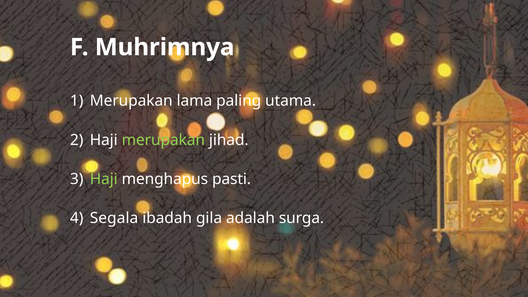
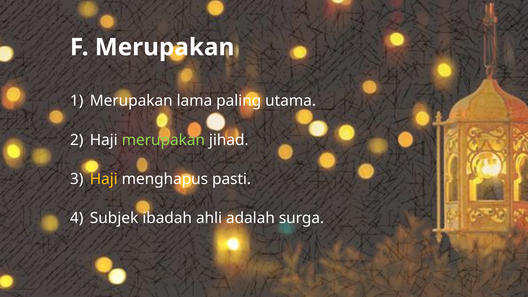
F Muhrimnya: Muhrimnya -> Merupakan
Haji at (104, 179) colour: light green -> yellow
Segala: Segala -> Subjek
gila: gila -> ahli
